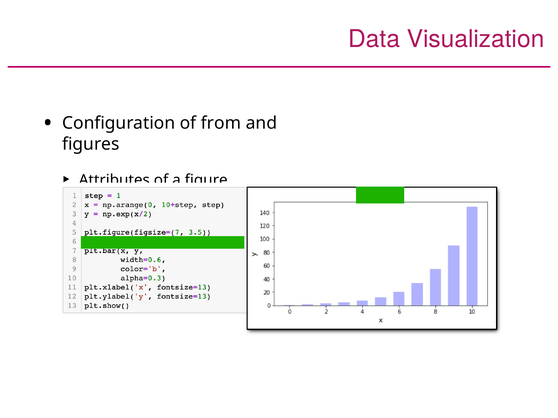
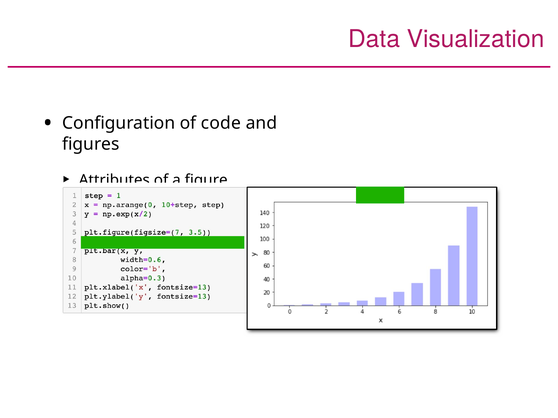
from: from -> code
